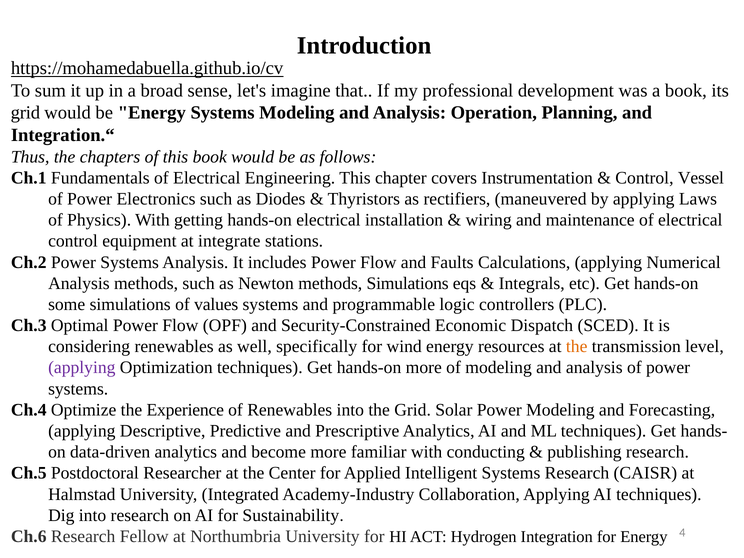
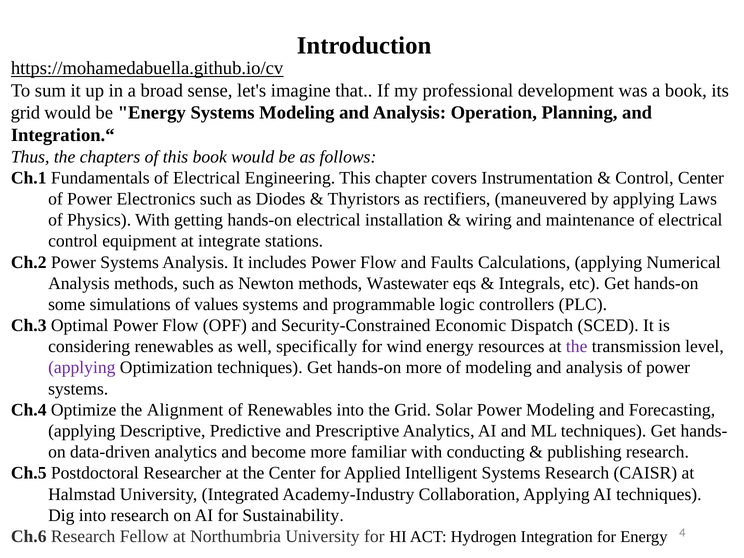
Control Vessel: Vessel -> Center
methods Simulations: Simulations -> Wastewater
the at (577, 347) colour: orange -> purple
Experience: Experience -> Alignment
